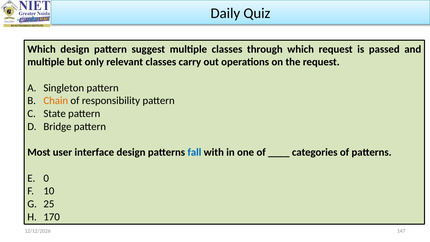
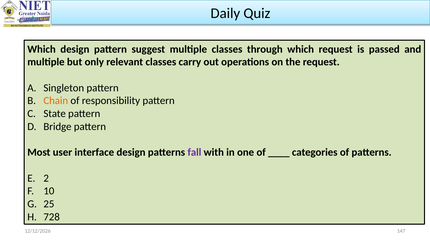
fall colour: blue -> purple
0: 0 -> 2
170: 170 -> 728
